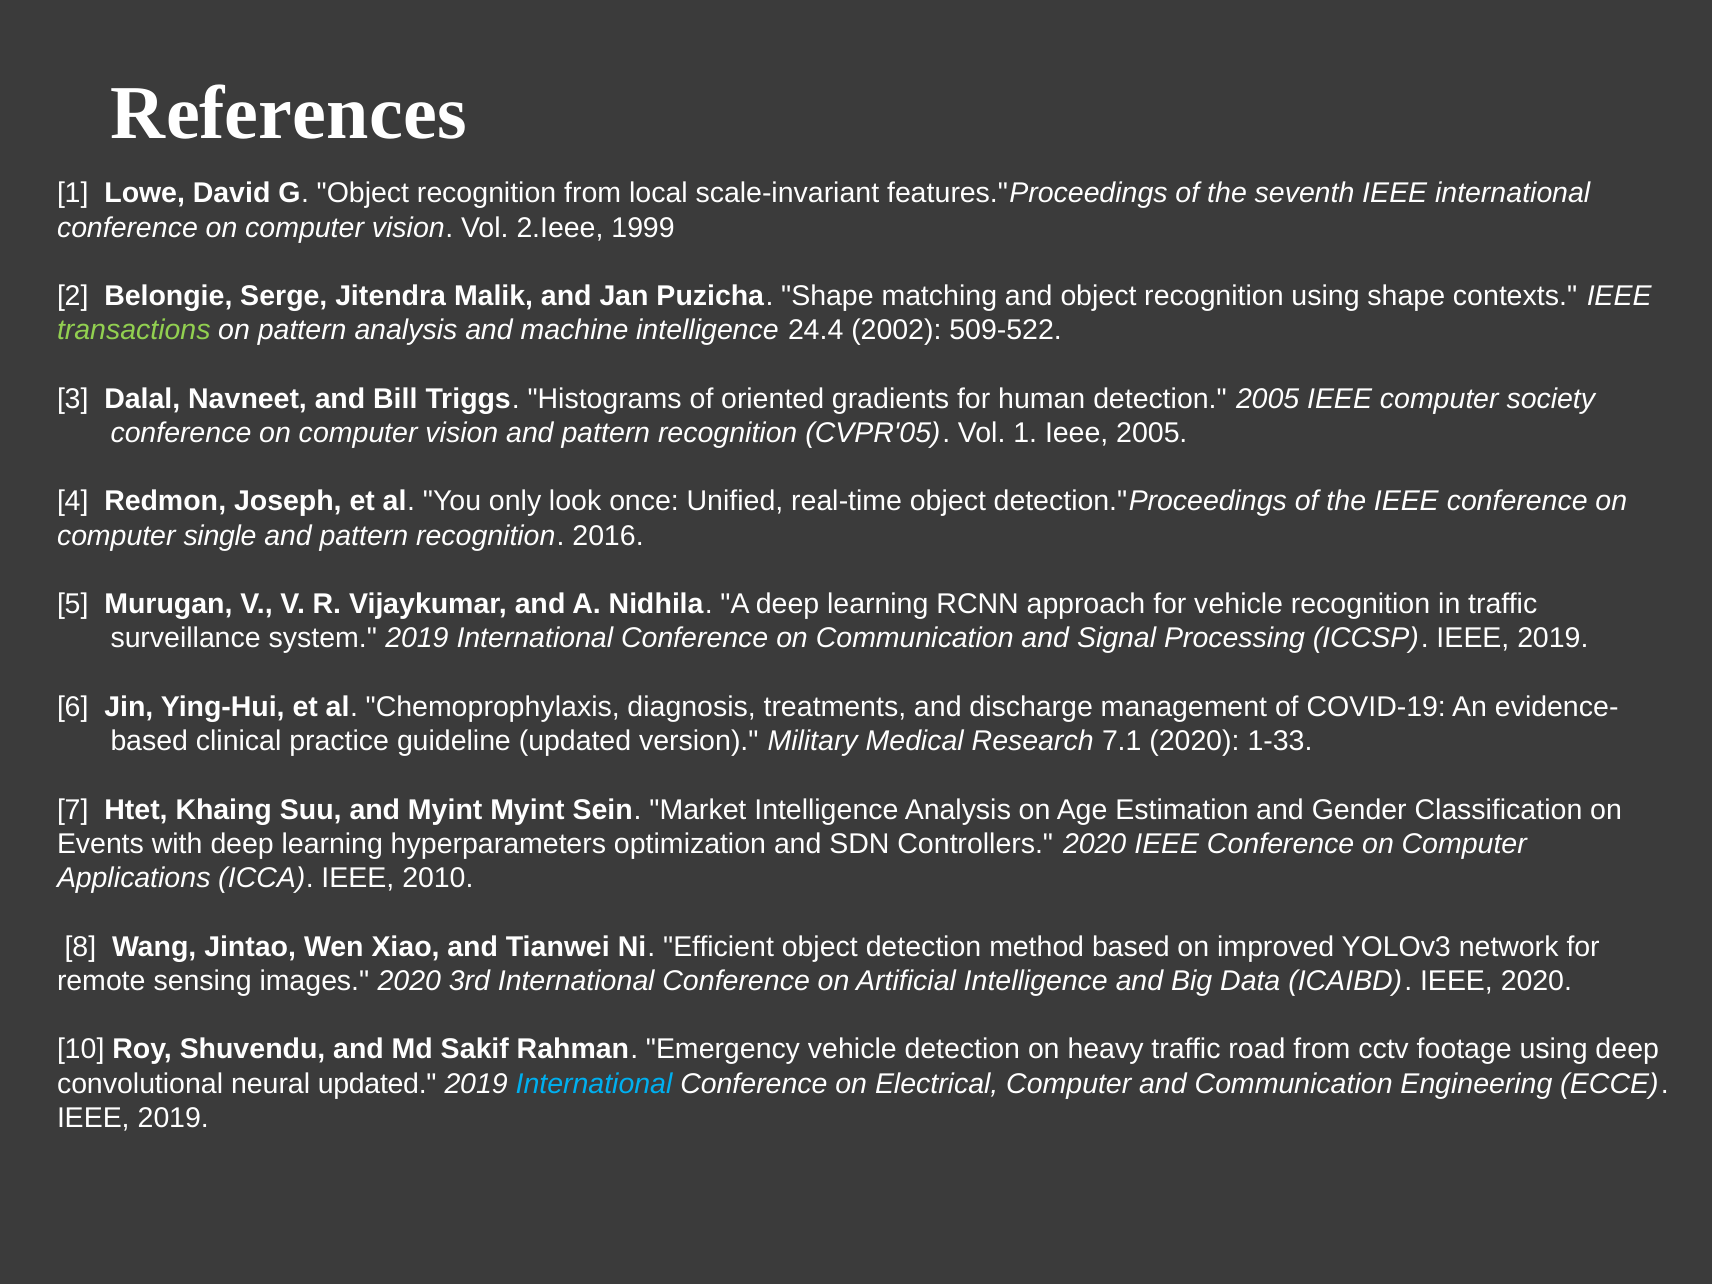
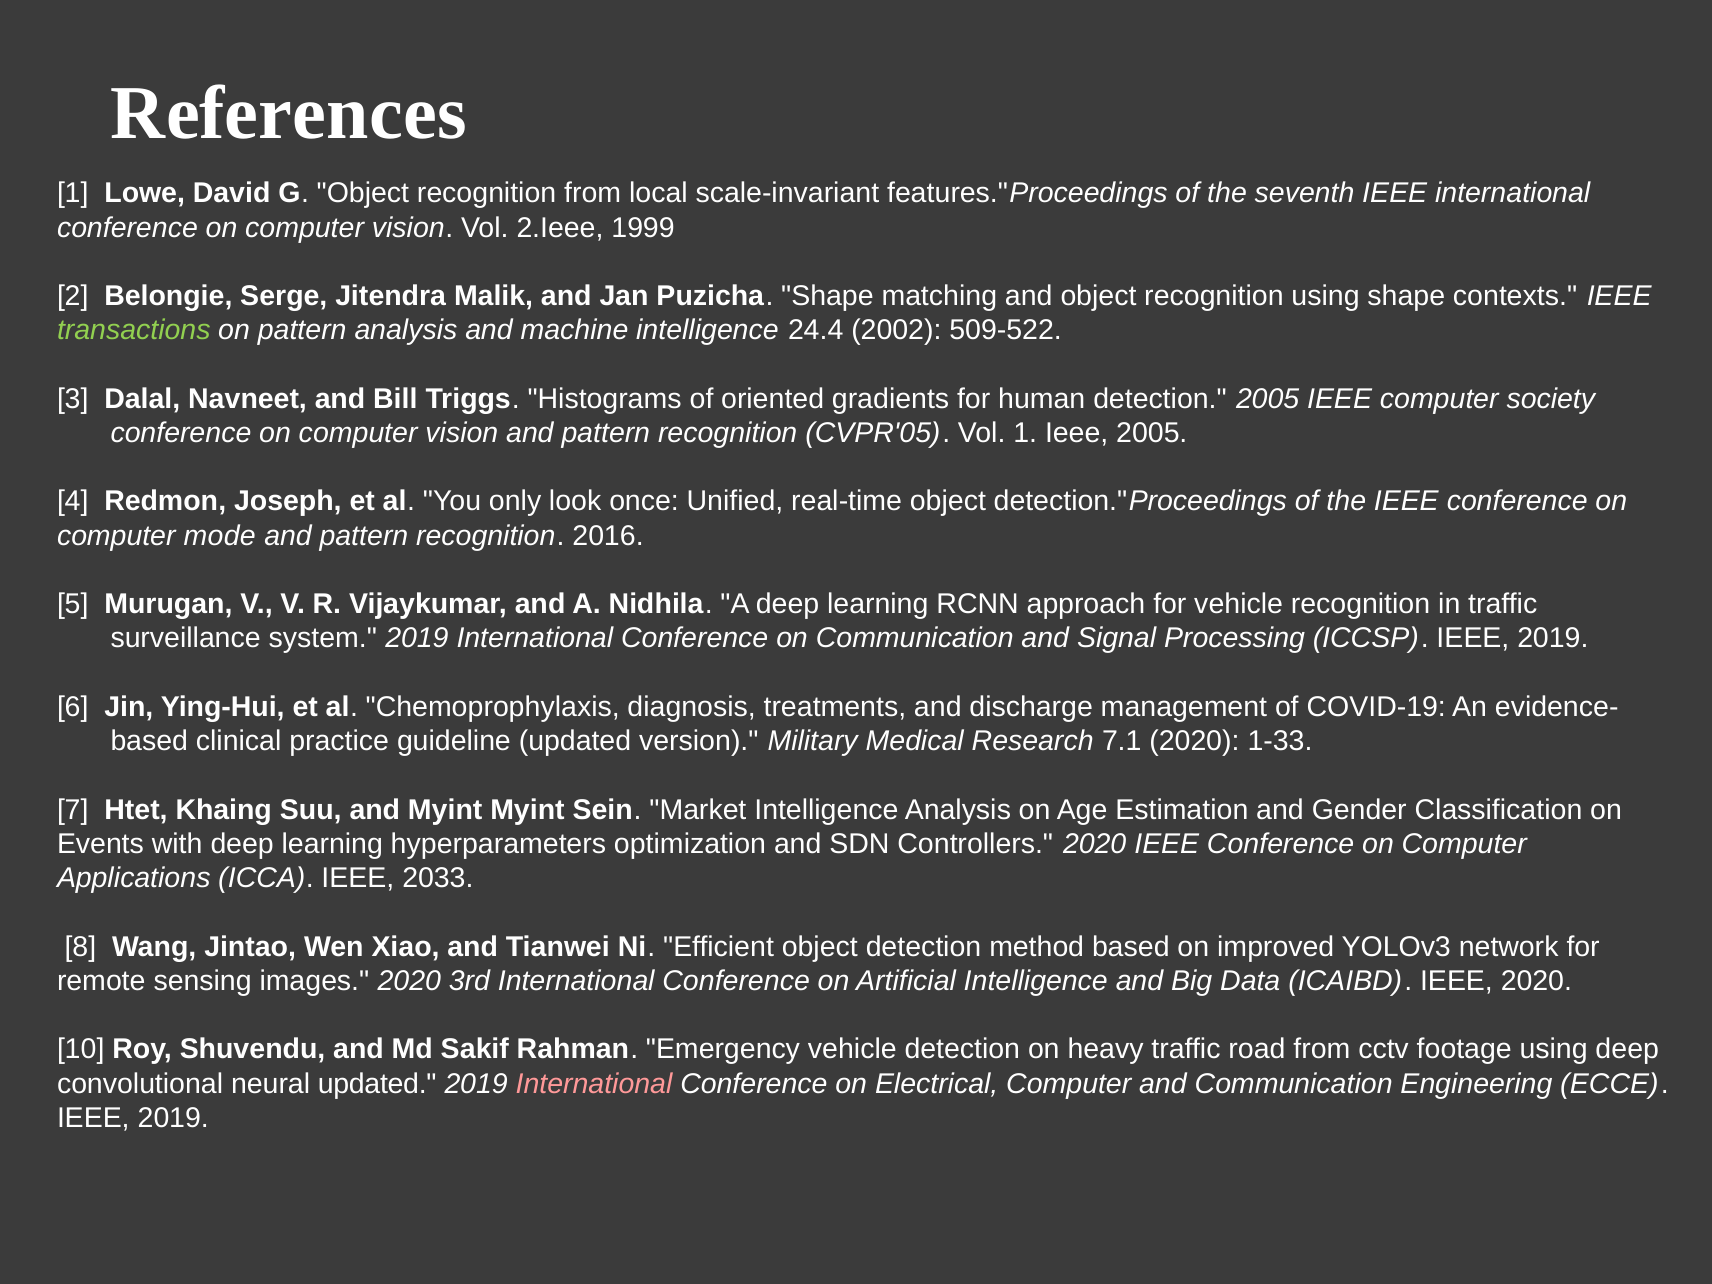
single: single -> mode
2010: 2010 -> 2033
International at (594, 1084) colour: light blue -> pink
